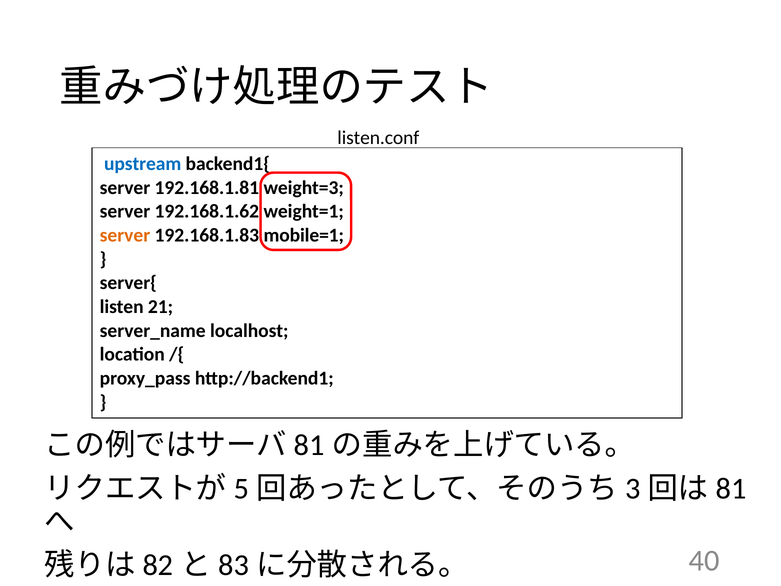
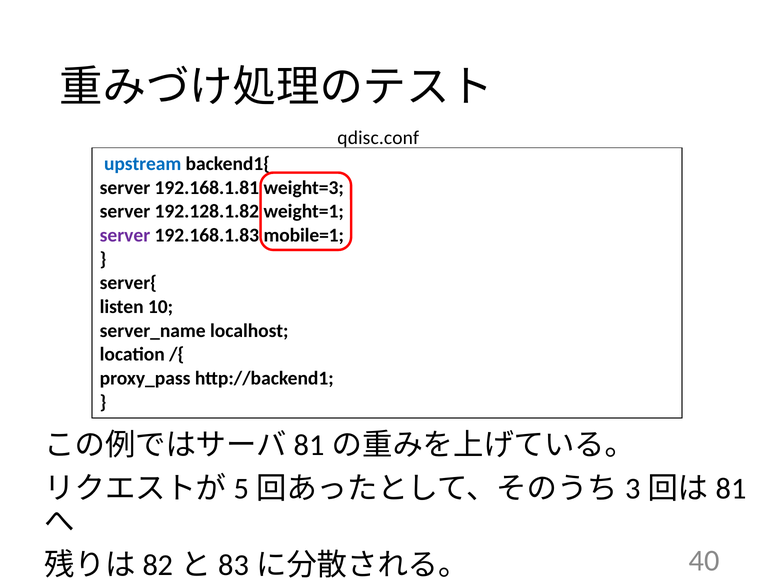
listen.conf: listen.conf -> qdisc.conf
192.168.1.62: 192.168.1.62 -> 192.128.1.82
server at (125, 235) colour: orange -> purple
21: 21 -> 10
